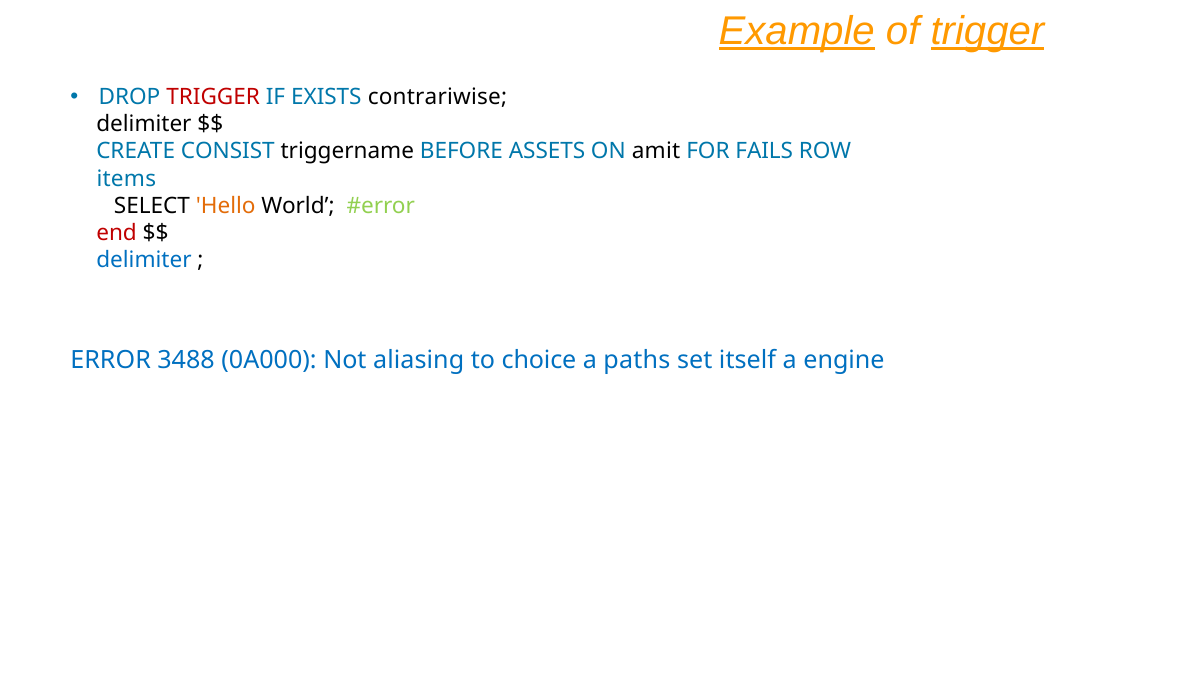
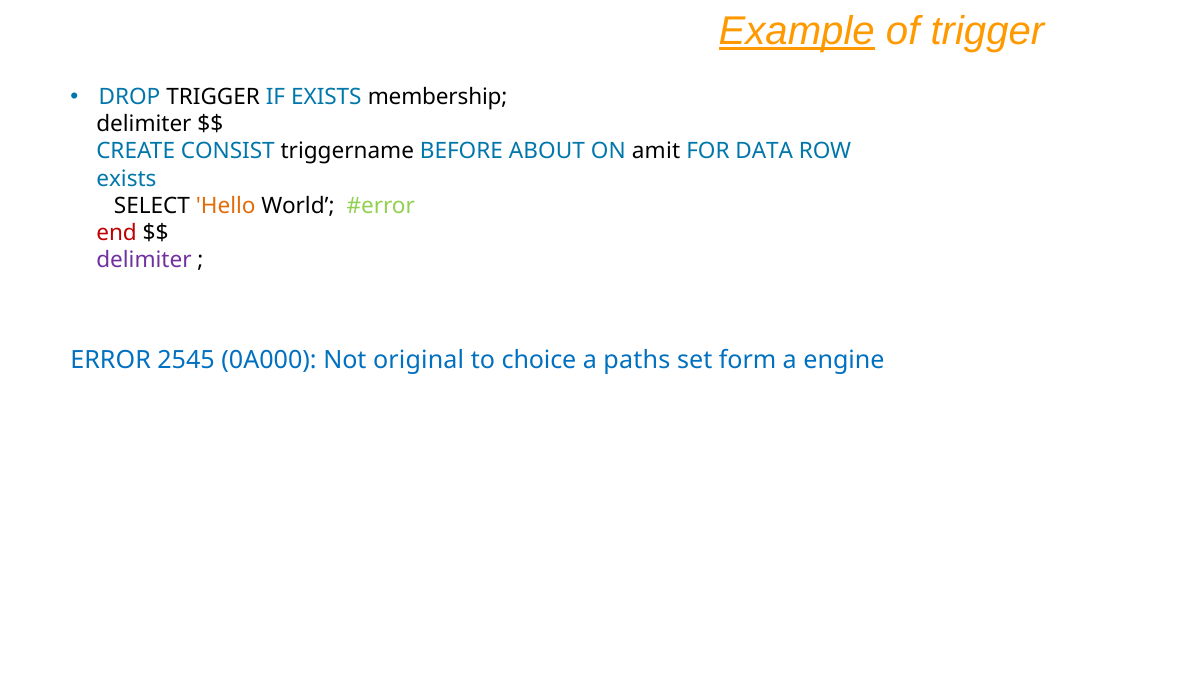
trigger at (987, 31) underline: present -> none
TRIGGER at (213, 97) colour: red -> black
contrariwise: contrariwise -> membership
ASSETS: ASSETS -> ABOUT
FAILS: FAILS -> DATA
items at (126, 179): items -> exists
delimiter at (144, 260) colour: blue -> purple
3488: 3488 -> 2545
aliasing: aliasing -> original
itself: itself -> form
